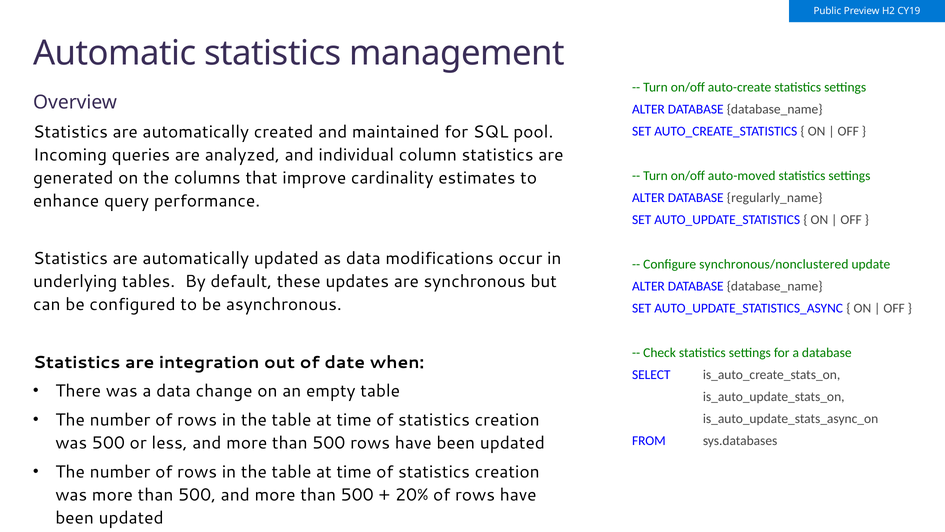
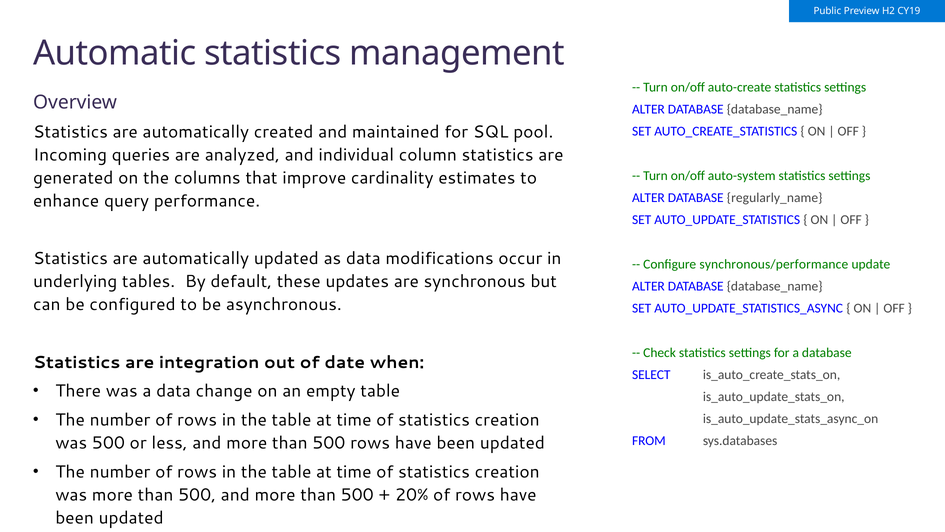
auto-moved: auto-moved -> auto-system
synchronous/nonclustered: synchronous/nonclustered -> synchronous/performance
